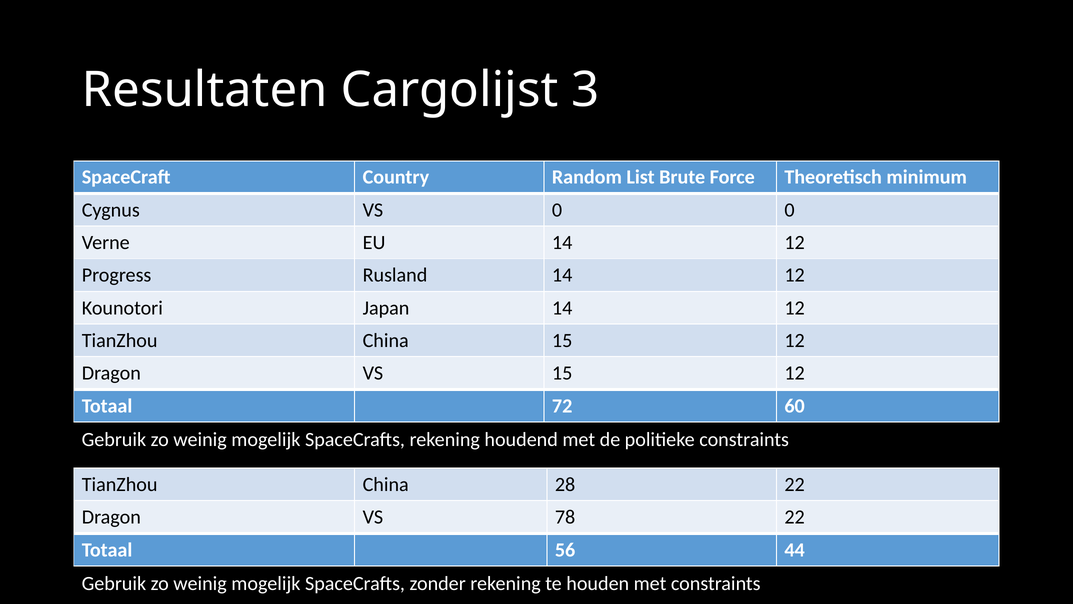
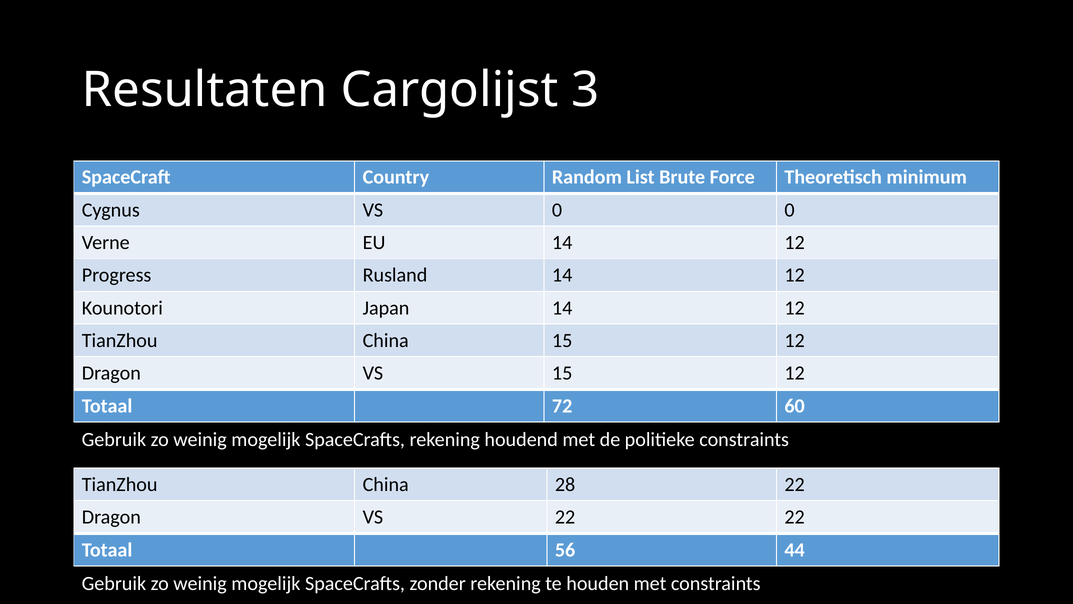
VS 78: 78 -> 22
